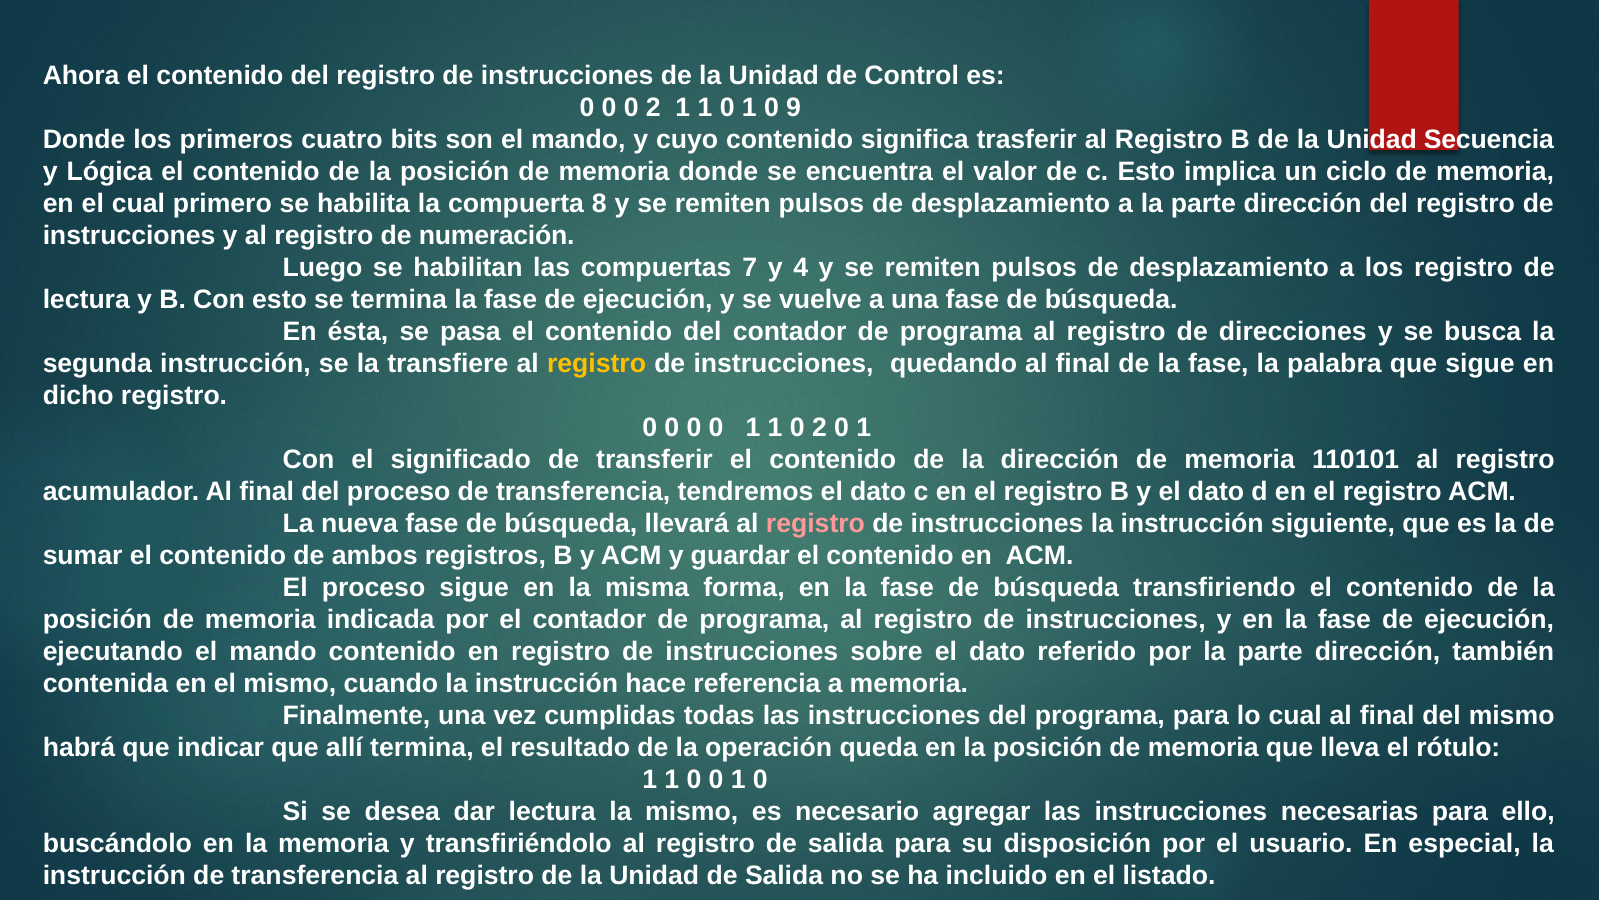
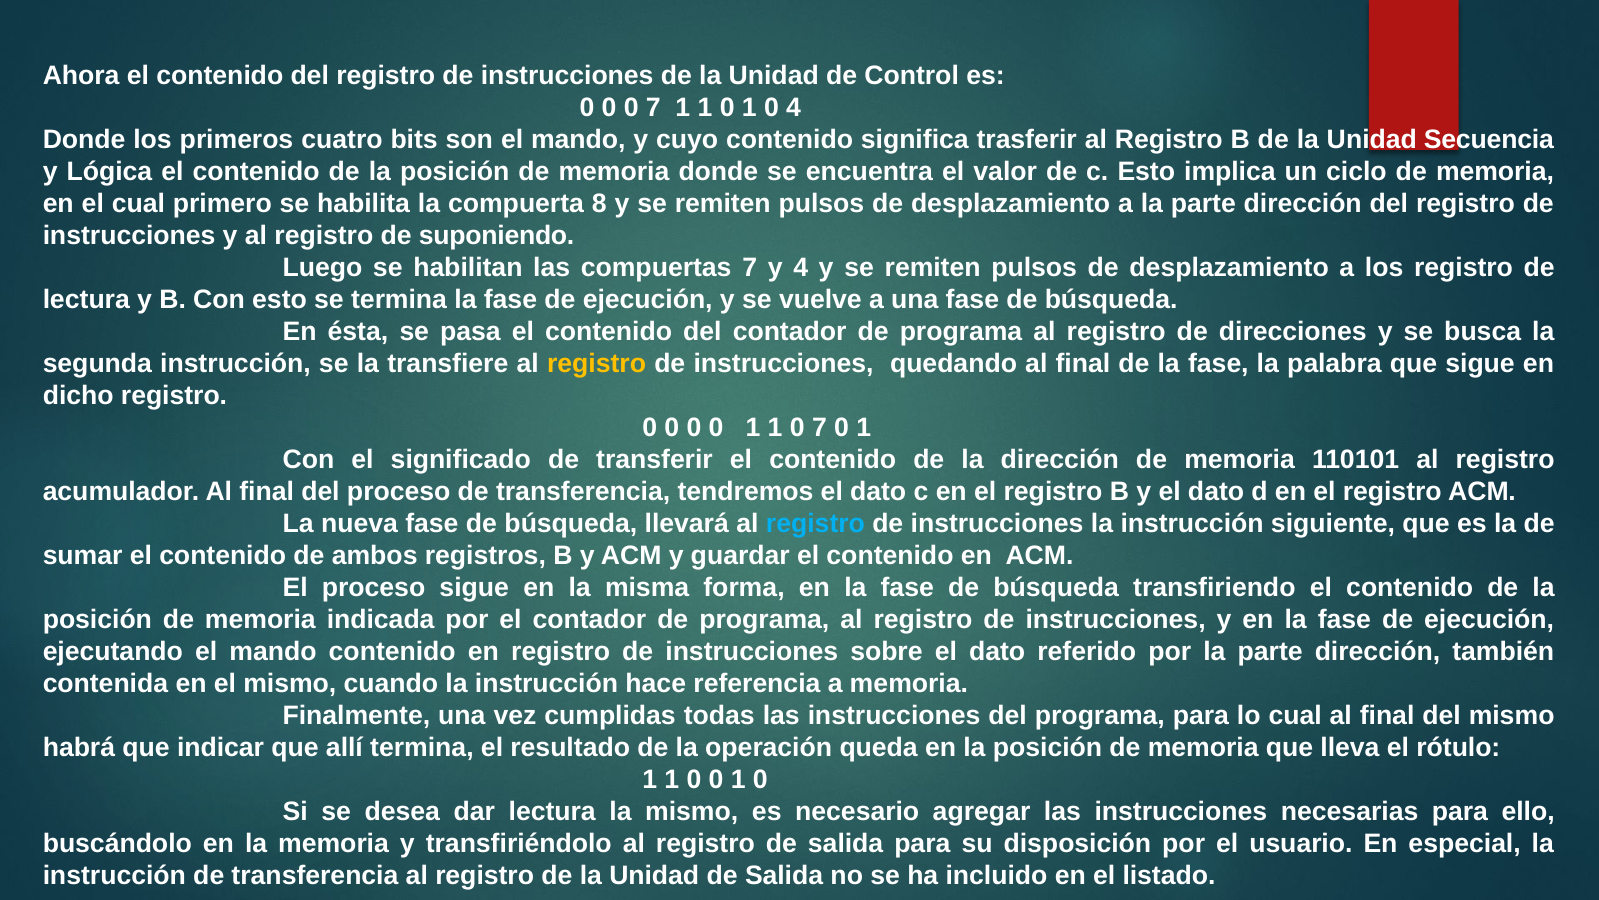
0 0 2: 2 -> 7
0 9: 9 -> 4
numeración: numeración -> suponiendo
1 0 2: 2 -> 7
registro at (815, 523) colour: pink -> light blue
